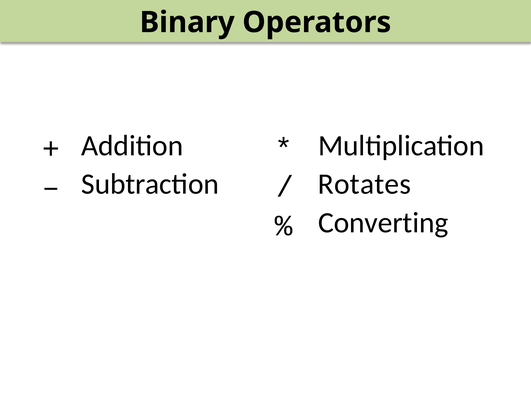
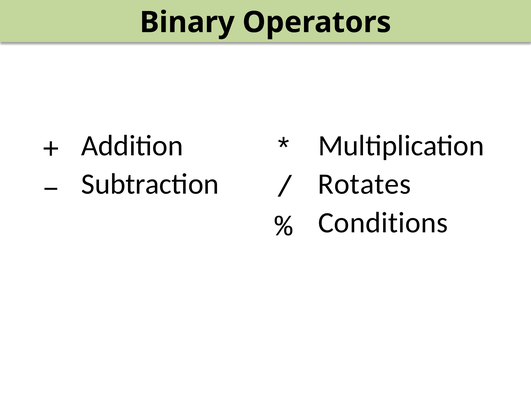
Converting: Converting -> Conditions
